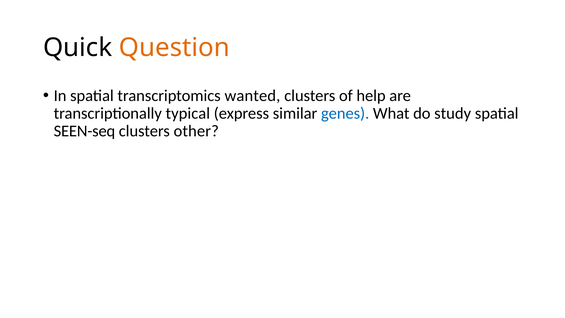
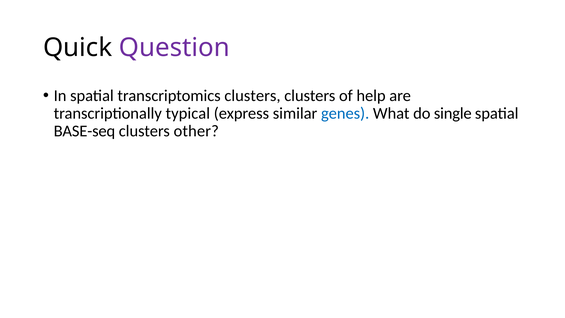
Question colour: orange -> purple
transcriptomics wanted: wanted -> clusters
study: study -> single
SEEN-seq: SEEN-seq -> BASE-seq
